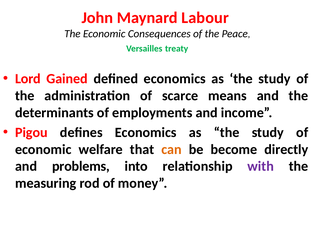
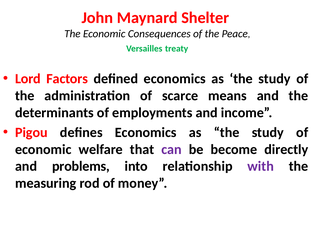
Labour: Labour -> Shelter
Gained: Gained -> Factors
can colour: orange -> purple
